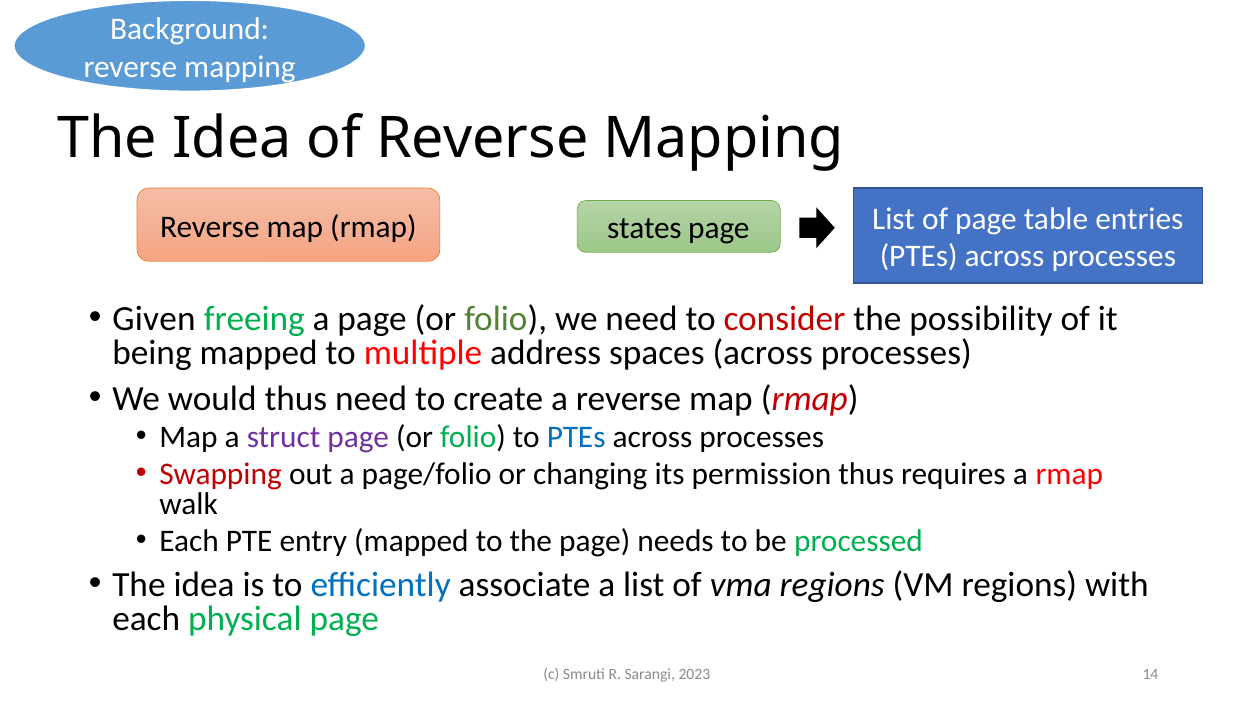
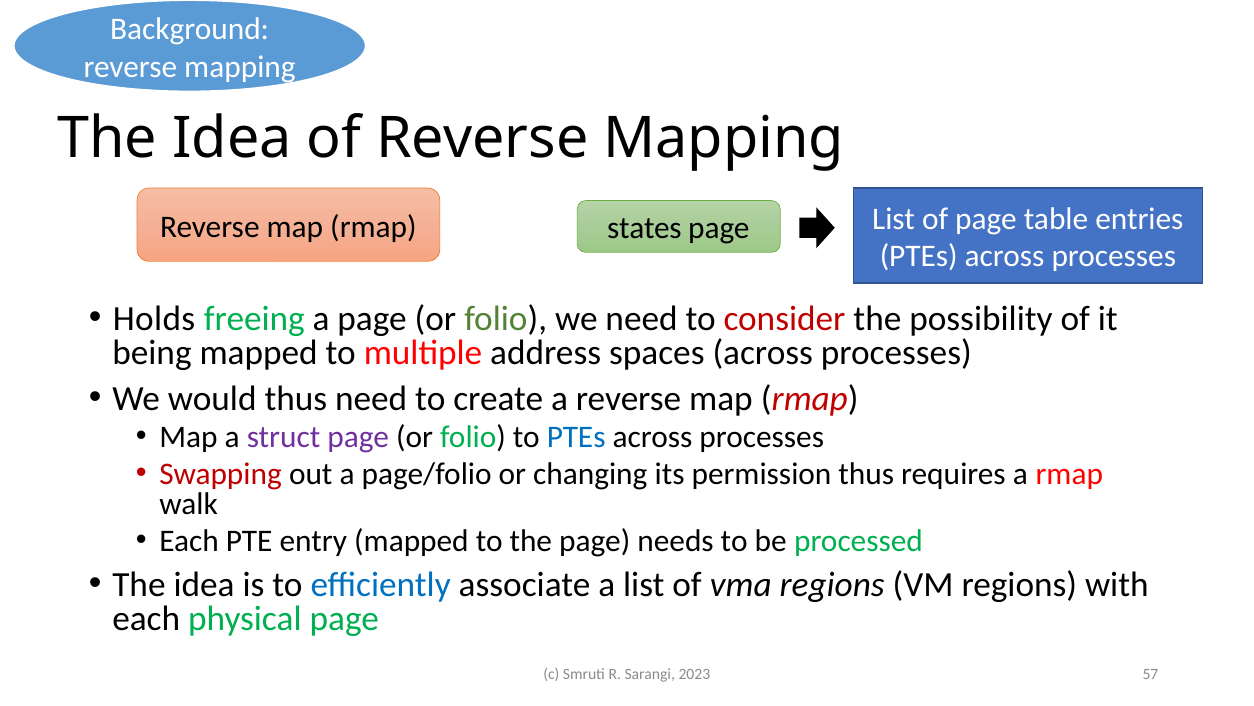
Given: Given -> Holds
14: 14 -> 57
